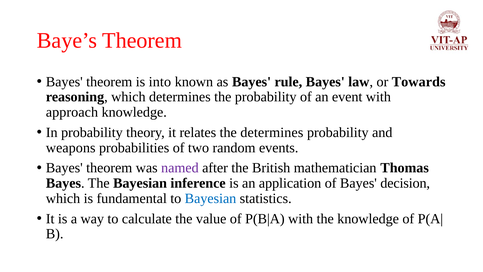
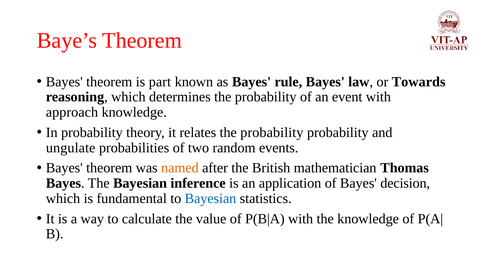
into: into -> part
relates the determines: determines -> probability
weapons: weapons -> ungulate
named colour: purple -> orange
